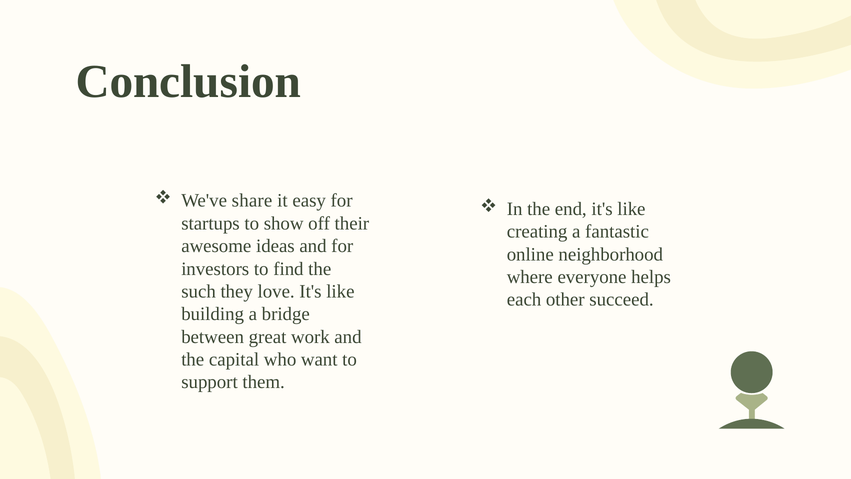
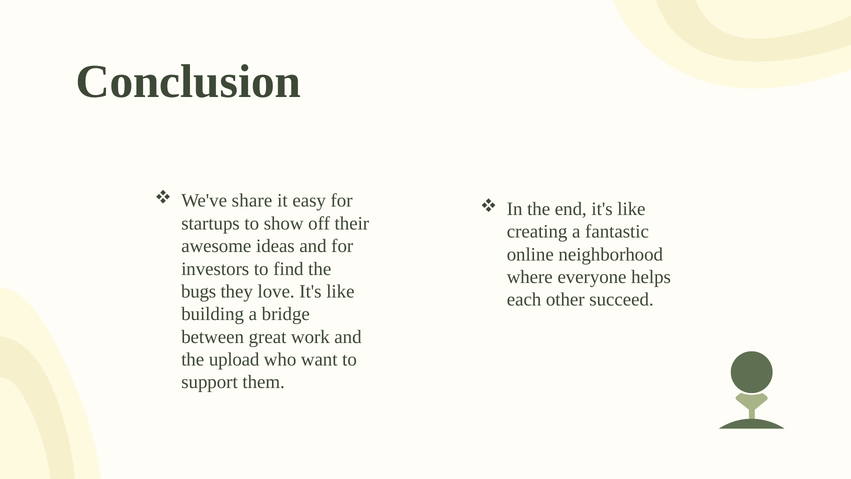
such: such -> bugs
capital: capital -> upload
